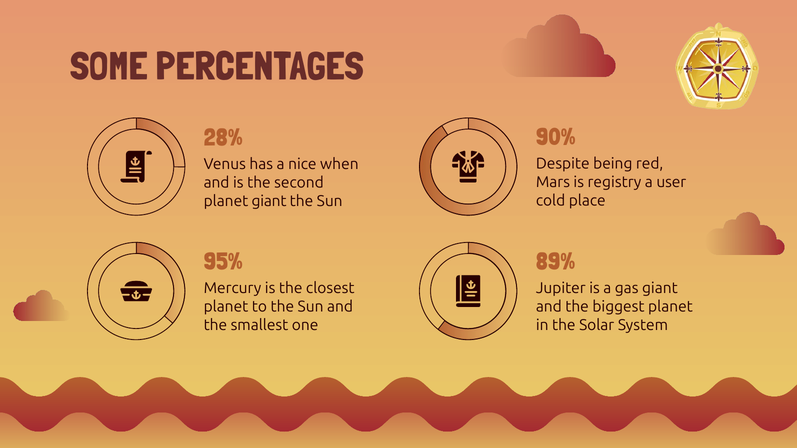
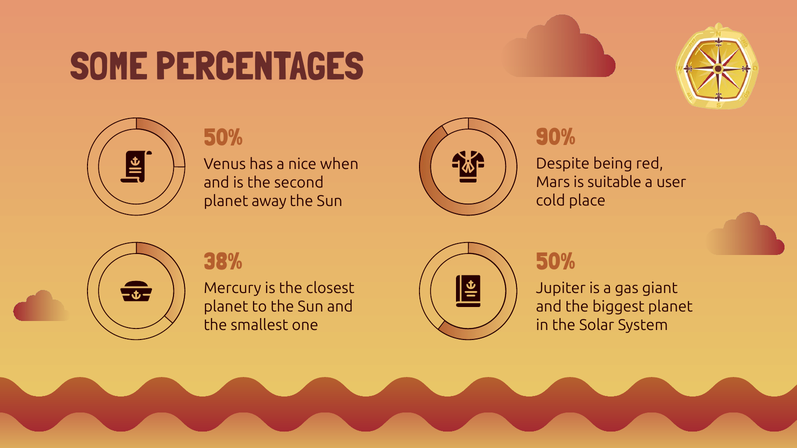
28% at (223, 138): 28% -> 50%
registry: registry -> suitable
planet giant: giant -> away
95%: 95% -> 38%
89% at (556, 262): 89% -> 50%
